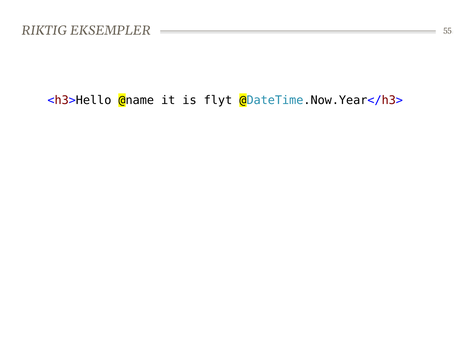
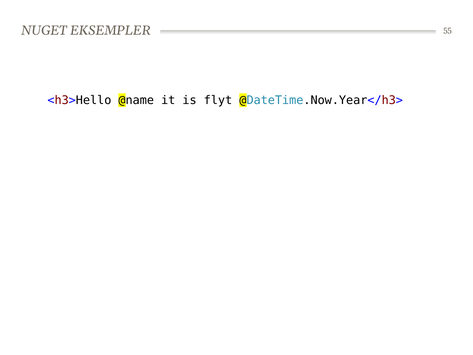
RIKTIG: RIKTIG -> NUGET
